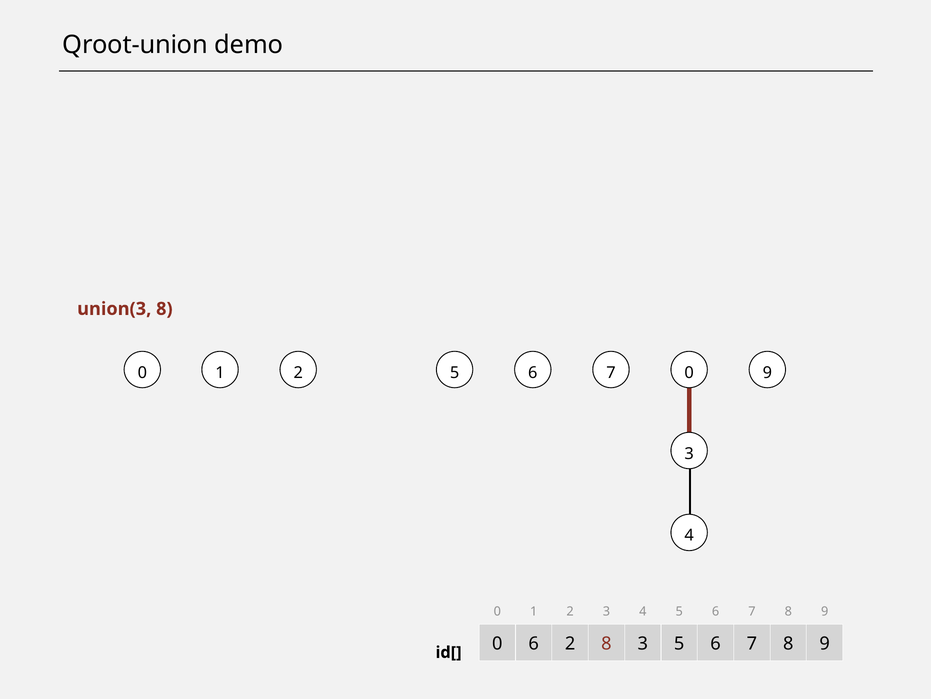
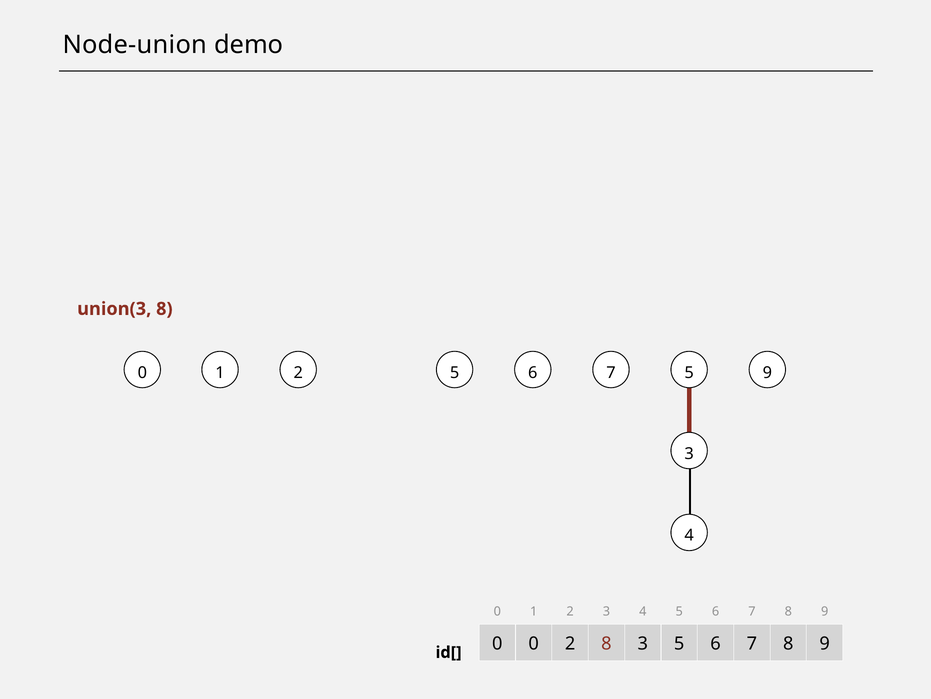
Qroot-union: Qroot-union -> Node-union
7 0: 0 -> 5
6 at (534, 643): 6 -> 0
